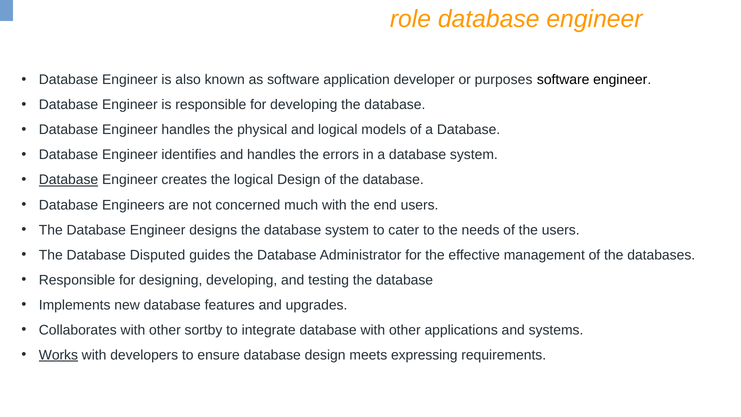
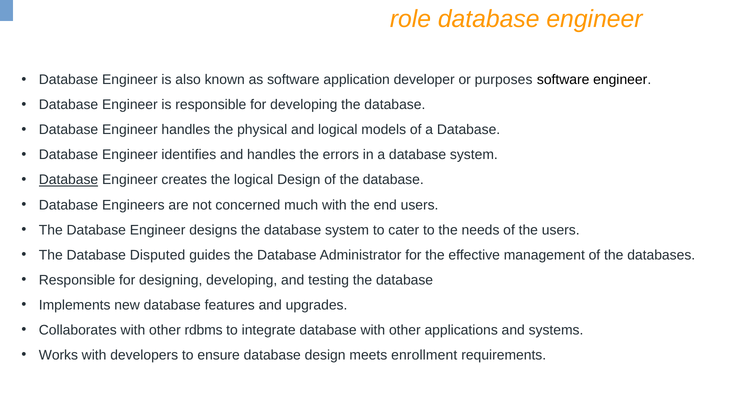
sortby: sortby -> rdbms
Works underline: present -> none
expressing: expressing -> enrollment
